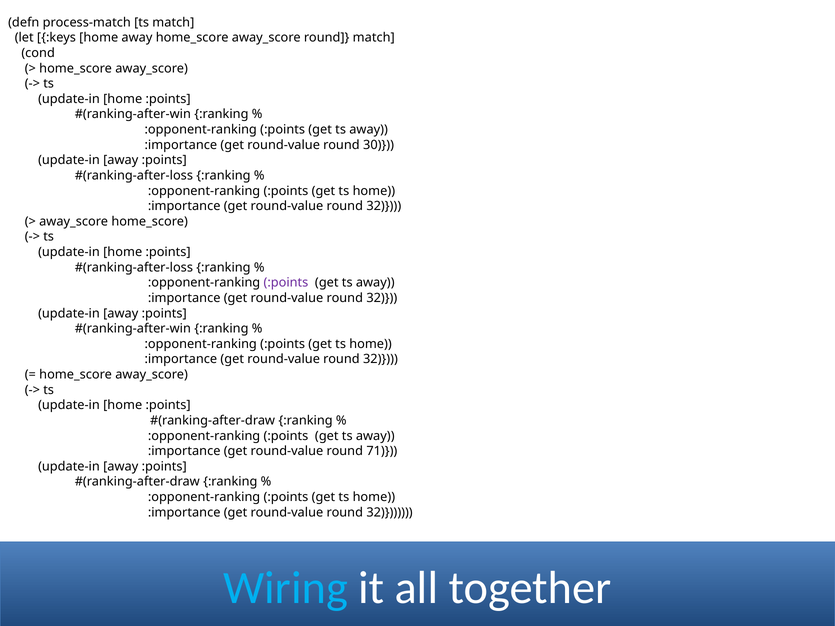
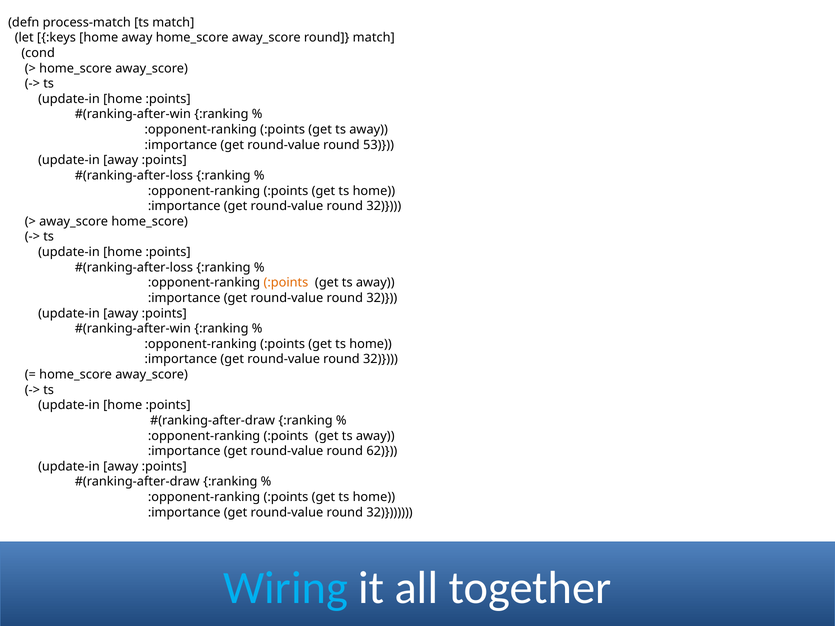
30: 30 -> 53
:points at (286, 283) colour: purple -> orange
71: 71 -> 62
